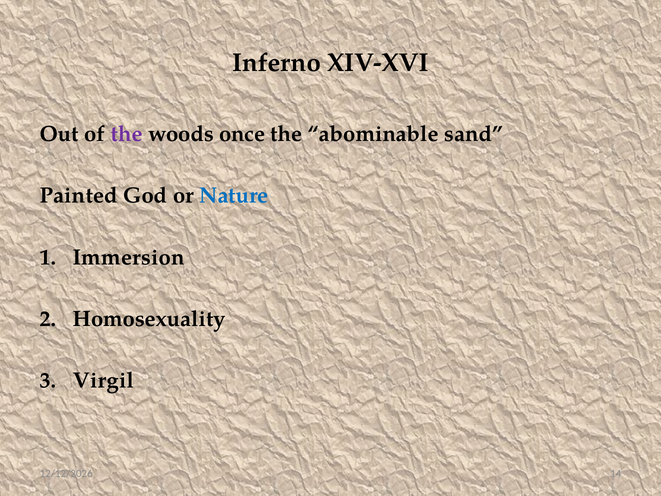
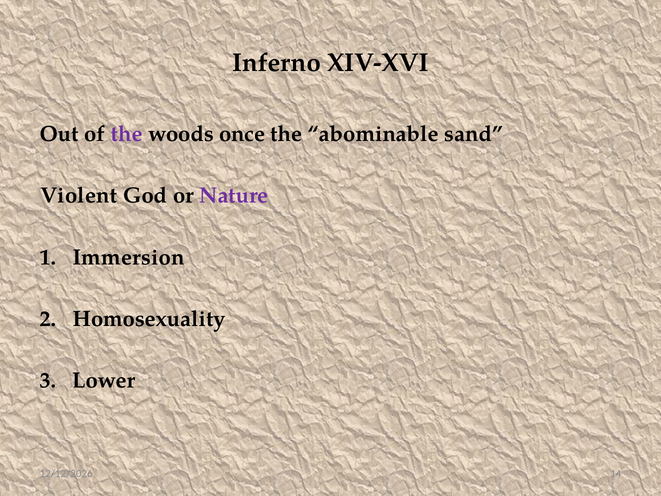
Painted: Painted -> Violent
Nature colour: blue -> purple
Virgil: Virgil -> Lower
